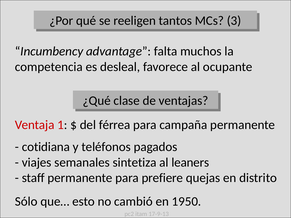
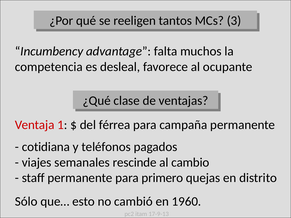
sintetiza: sintetiza -> rescinde
leaners: leaners -> cambio
prefiere: prefiere -> primero
1950: 1950 -> 1960
